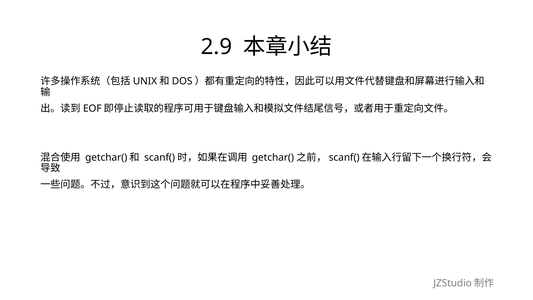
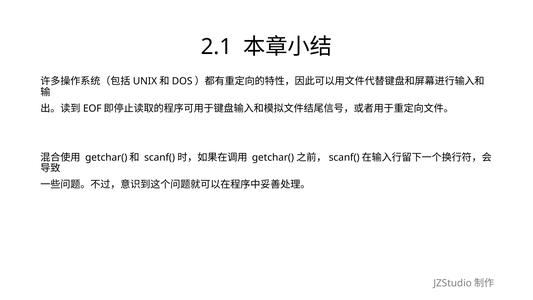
2.9: 2.9 -> 2.1
